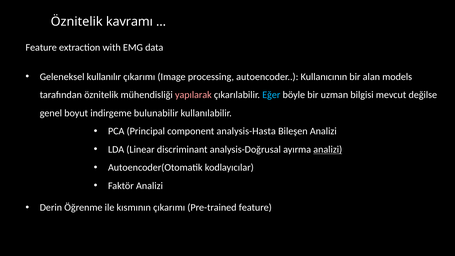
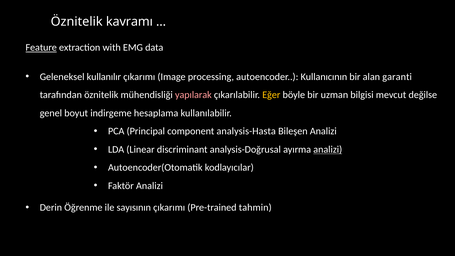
Feature at (41, 48) underline: none -> present
models: models -> garanti
Eğer colour: light blue -> yellow
bulunabilir: bulunabilir -> hesaplama
kısmının: kısmının -> sayısının
Pre-trained feature: feature -> tahmin
